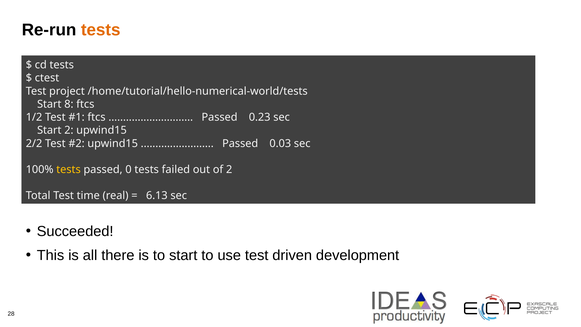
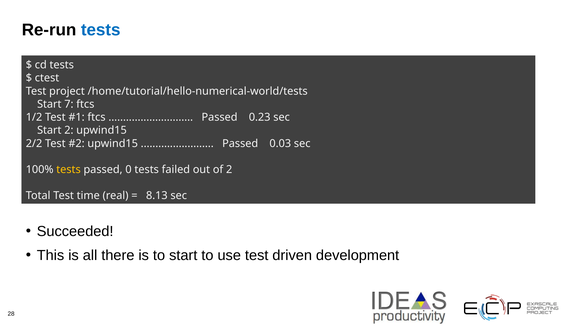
tests at (101, 30) colour: orange -> blue
8: 8 -> 7
6.13: 6.13 -> 8.13
